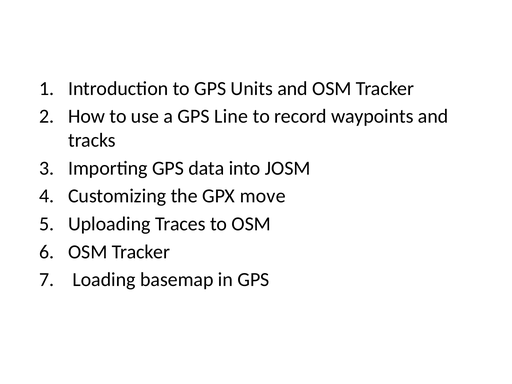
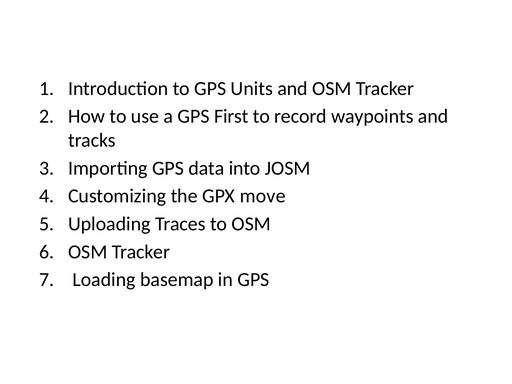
Line: Line -> First
